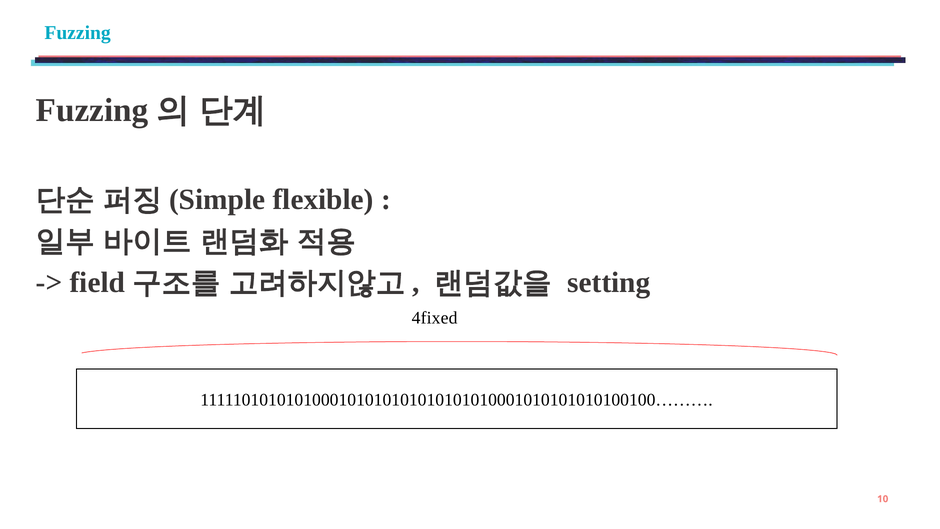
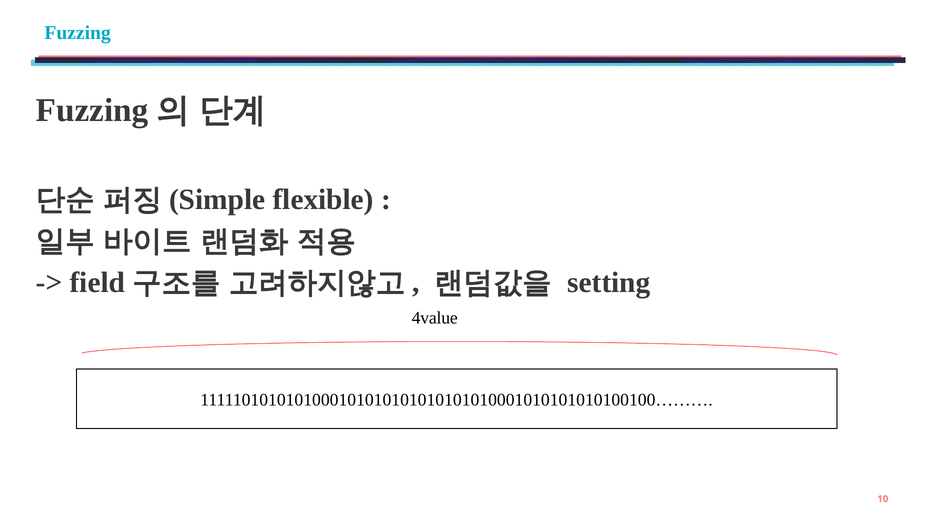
4fixed: 4fixed -> 4value
